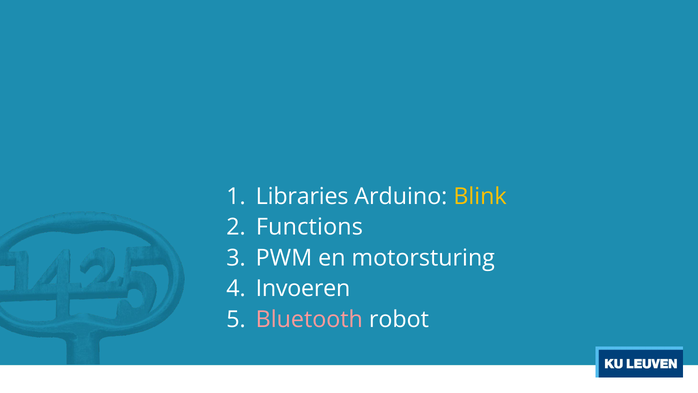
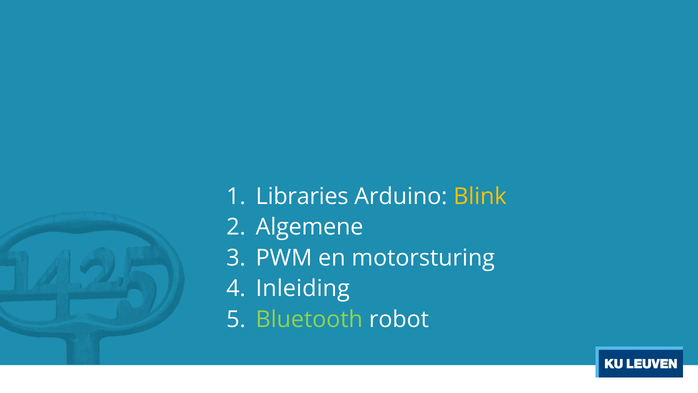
Functions: Functions -> Algemene
Invoeren: Invoeren -> Inleiding
Bluetooth colour: pink -> light green
